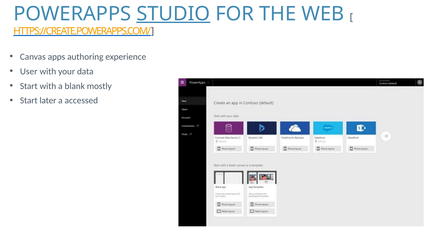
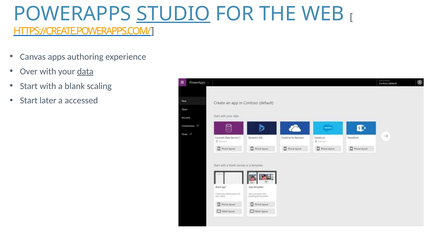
User: User -> Over
data underline: none -> present
mostly: mostly -> scaling
